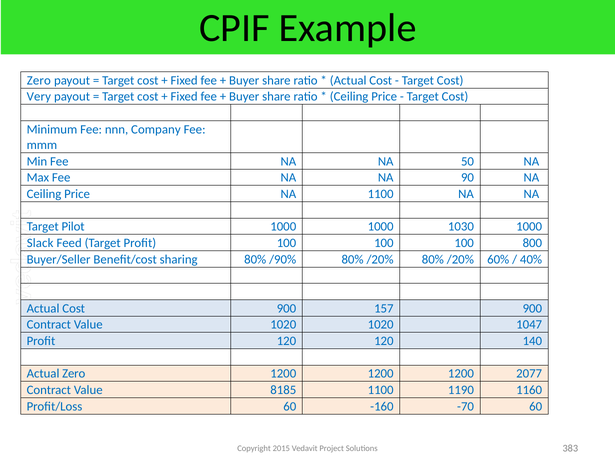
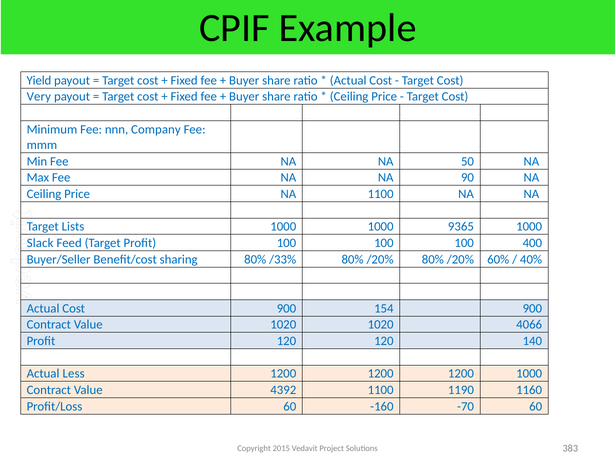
Zero at (39, 80): Zero -> Yield
Pilot: Pilot -> Lists
1030: 1030 -> 9365
800: 800 -> 400
/90%: /90% -> /33%
157: 157 -> 154
1047: 1047 -> 4066
Actual Zero: Zero -> Less
1200 2077: 2077 -> 1000
8185: 8185 -> 4392
